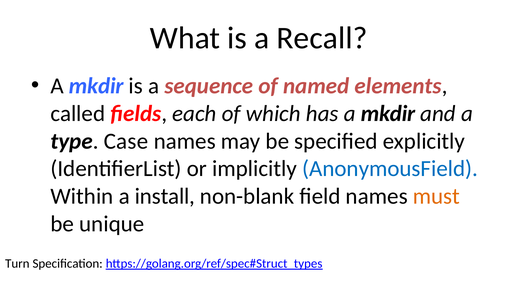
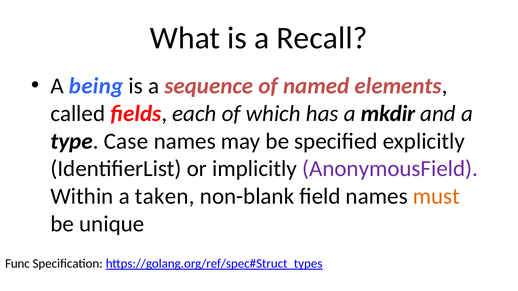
mkdir at (96, 86): mkdir -> being
AnonymousField colour: blue -> purple
install: install -> taken
Turn: Turn -> Func
